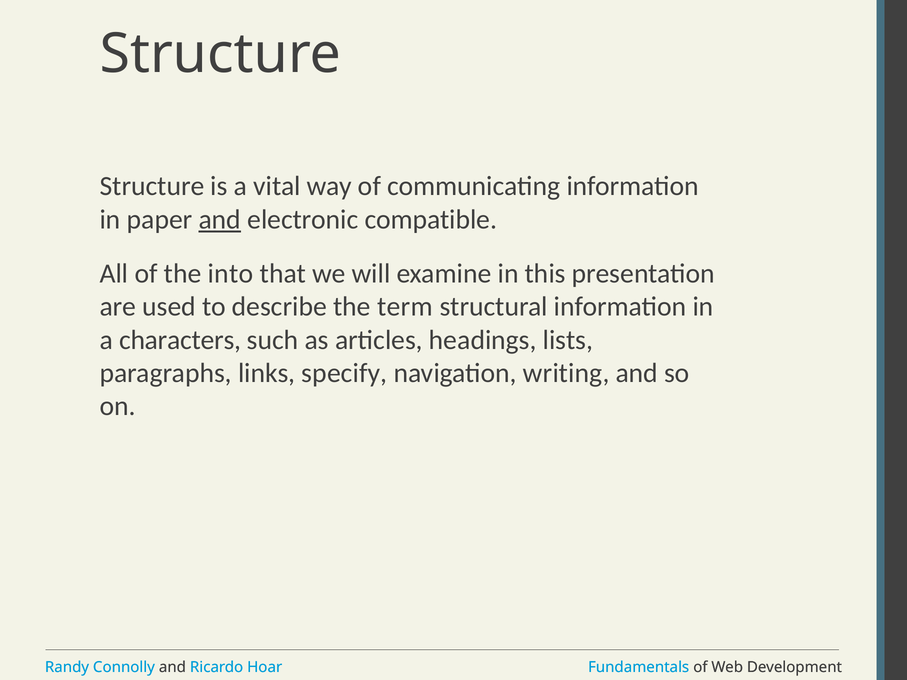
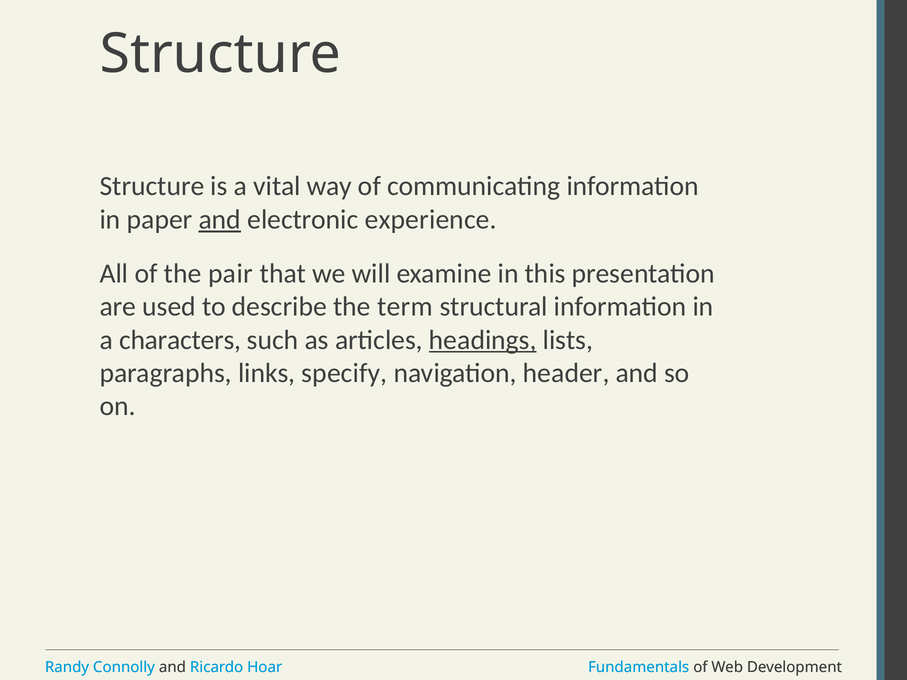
compatible: compatible -> experience
into: into -> pair
headings underline: none -> present
writing: writing -> header
